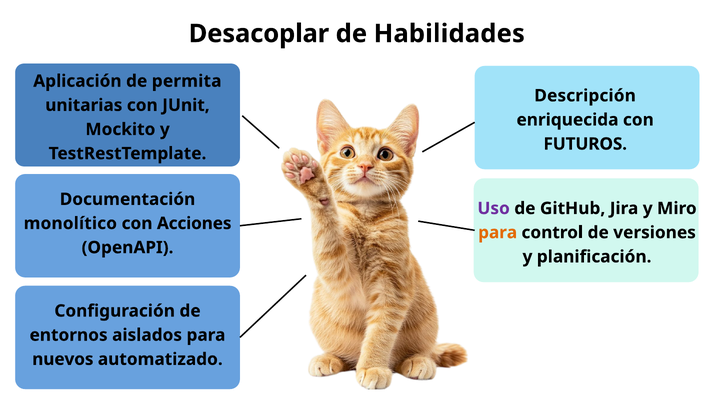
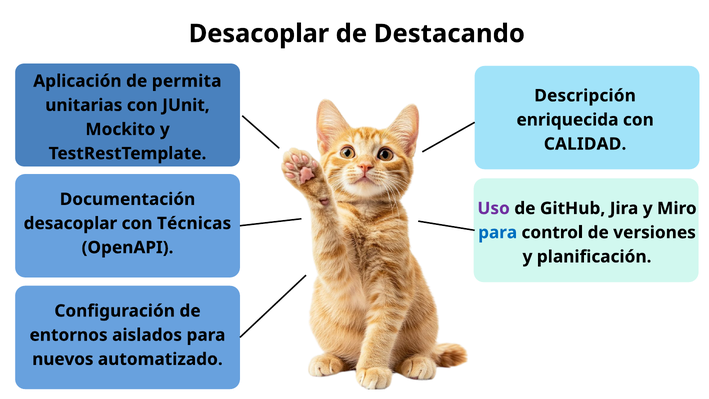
Habilidades: Habilidades -> Destacando
FUTUROS: FUTUROS -> CALIDAD
monolítico at (70, 223): monolítico -> desacoplar
Acciones: Acciones -> Técnicas
para at (498, 232) colour: orange -> blue
